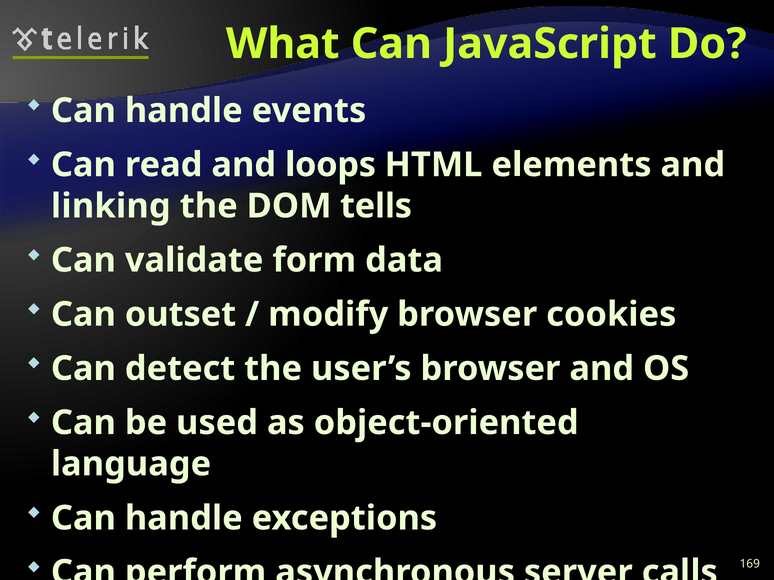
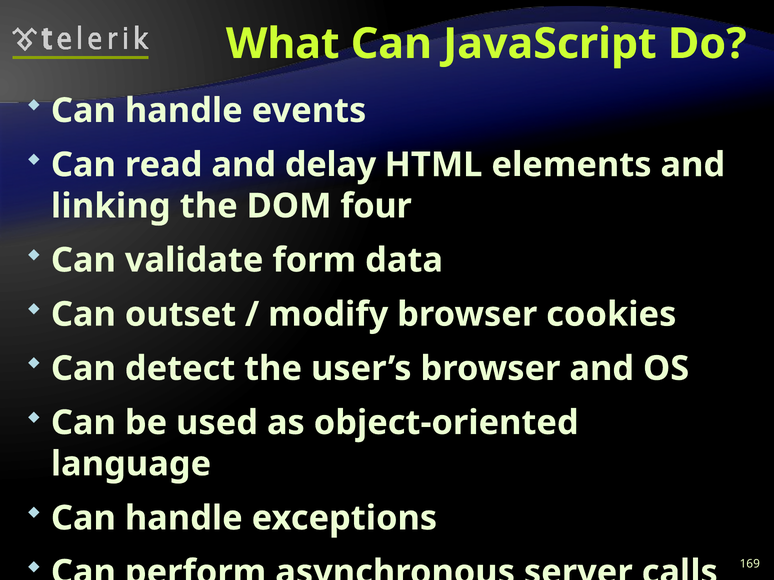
loops: loops -> delay
tells: tells -> four
